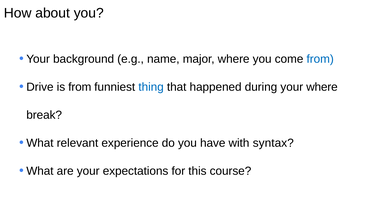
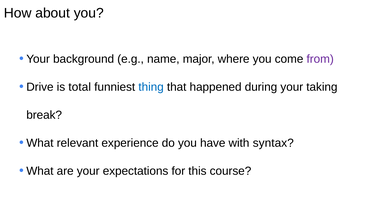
from at (320, 59) colour: blue -> purple
is from: from -> total
your where: where -> taking
